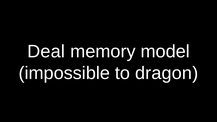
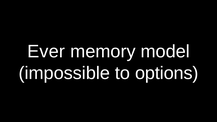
Deal: Deal -> Ever
dragon: dragon -> options
